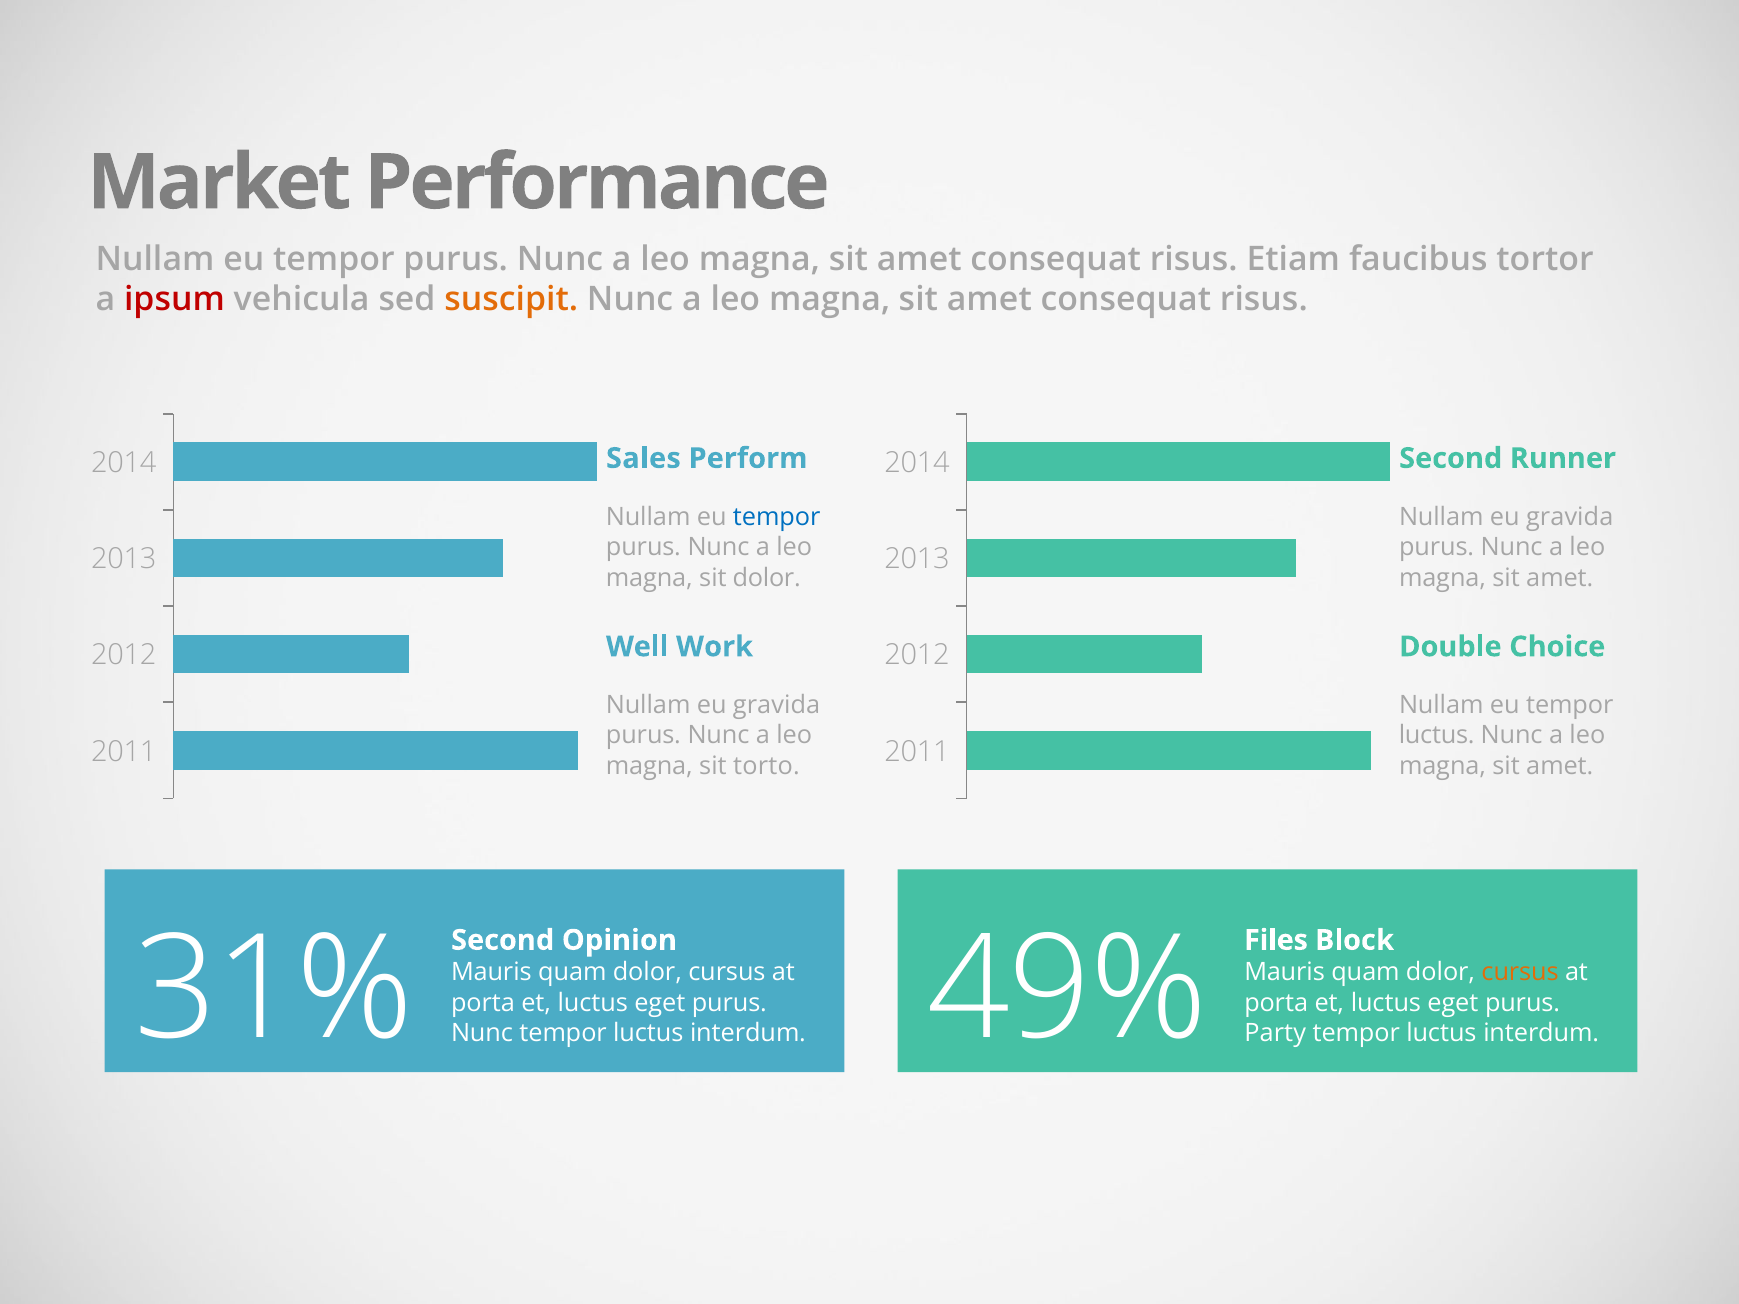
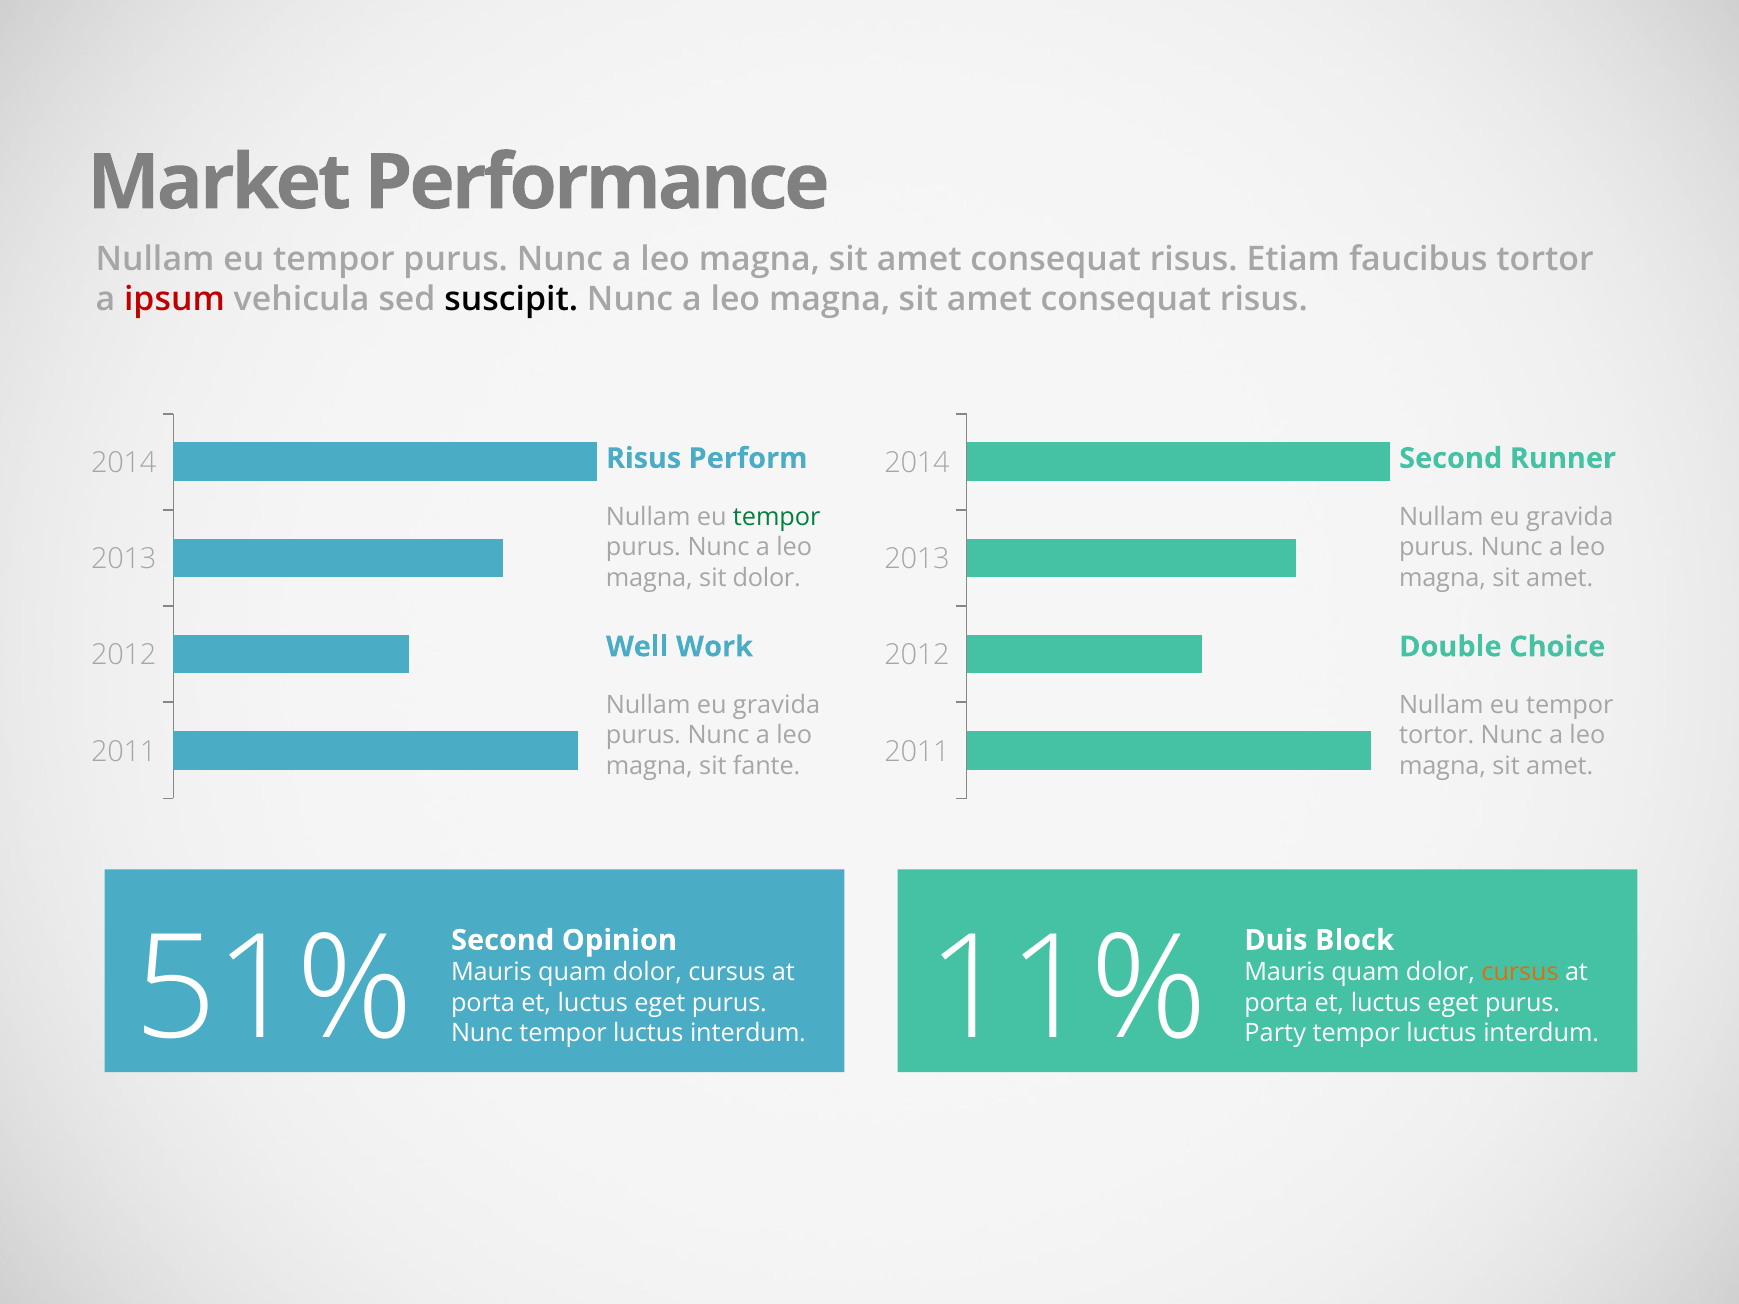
suscipit colour: orange -> black
2014 Sales: Sales -> Risus
tempor at (777, 517) colour: blue -> green
luctus at (1437, 736): luctus -> tortor
torto: torto -> fante
Files: Files -> Duis
31%: 31% -> 51%
49%: 49% -> 11%
